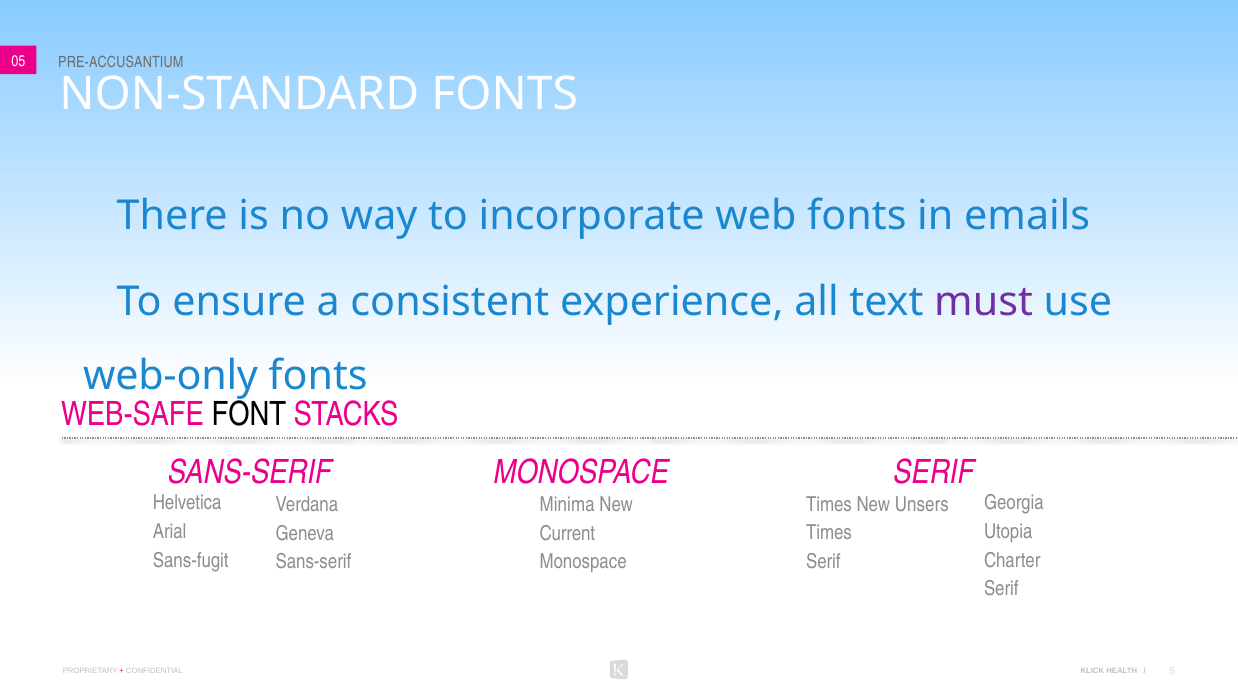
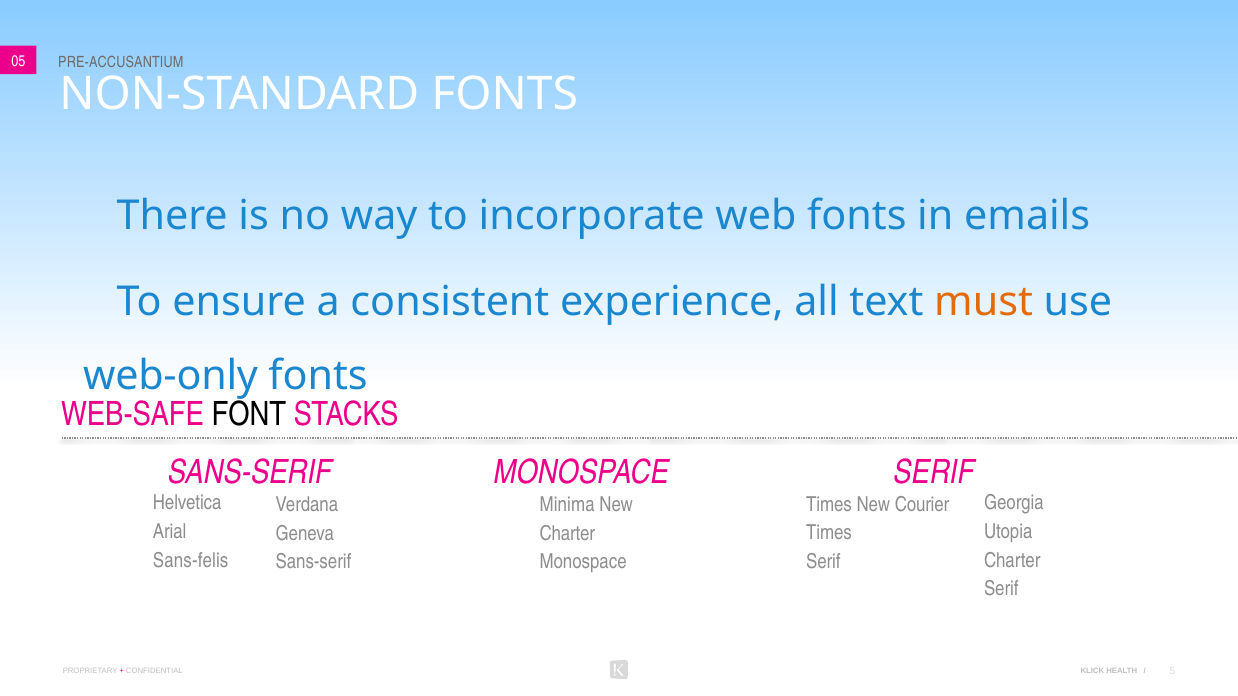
must colour: purple -> orange
Unsers: Unsers -> Courier
Current at (567, 533): Current -> Charter
Sans-fugit: Sans-fugit -> Sans-felis
